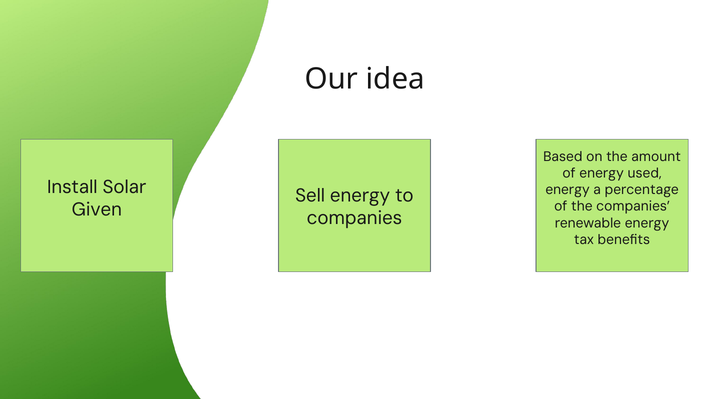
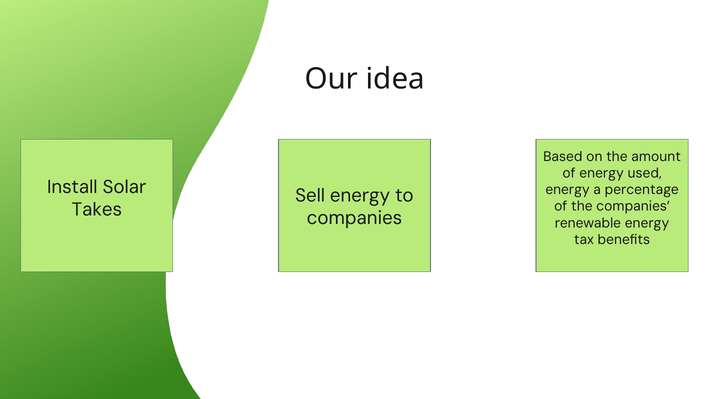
Given: Given -> Takes
